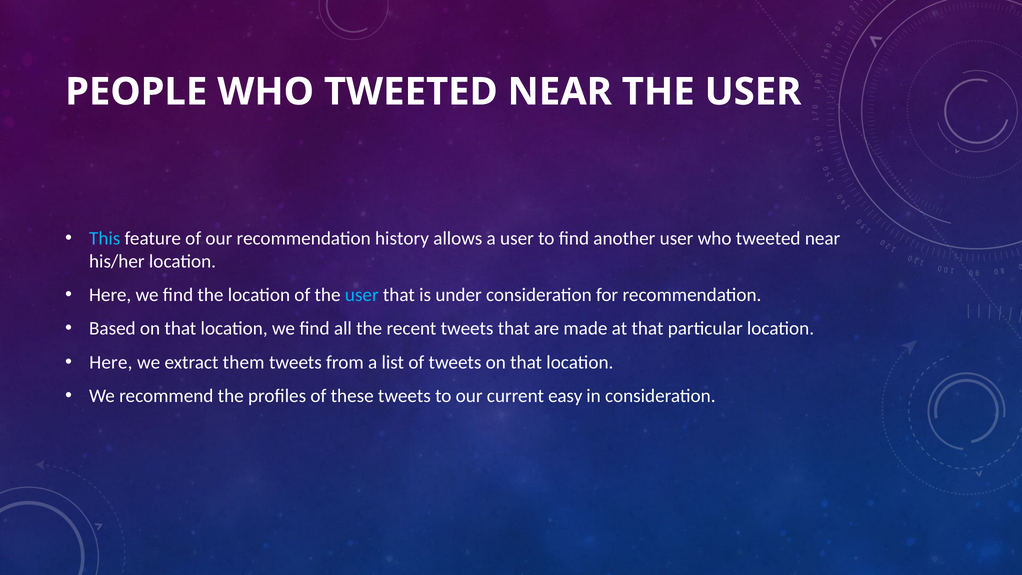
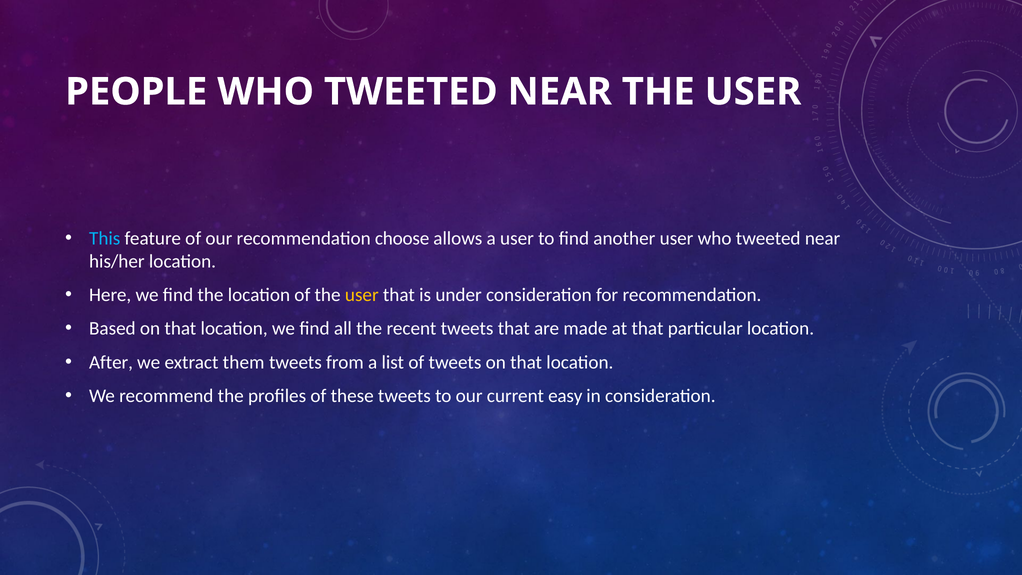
history: history -> choose
user at (362, 295) colour: light blue -> yellow
Here at (111, 362): Here -> After
